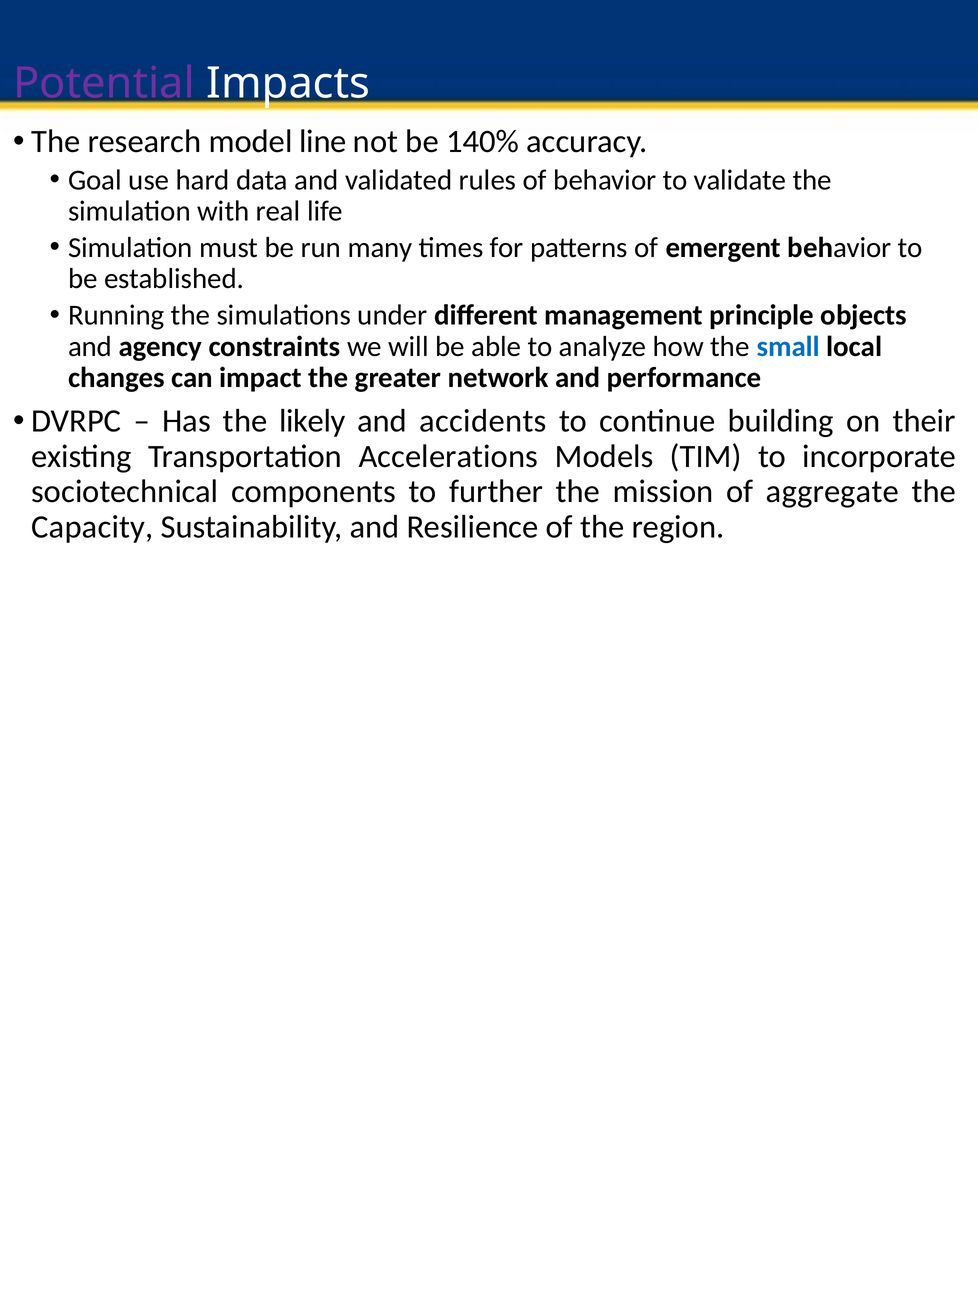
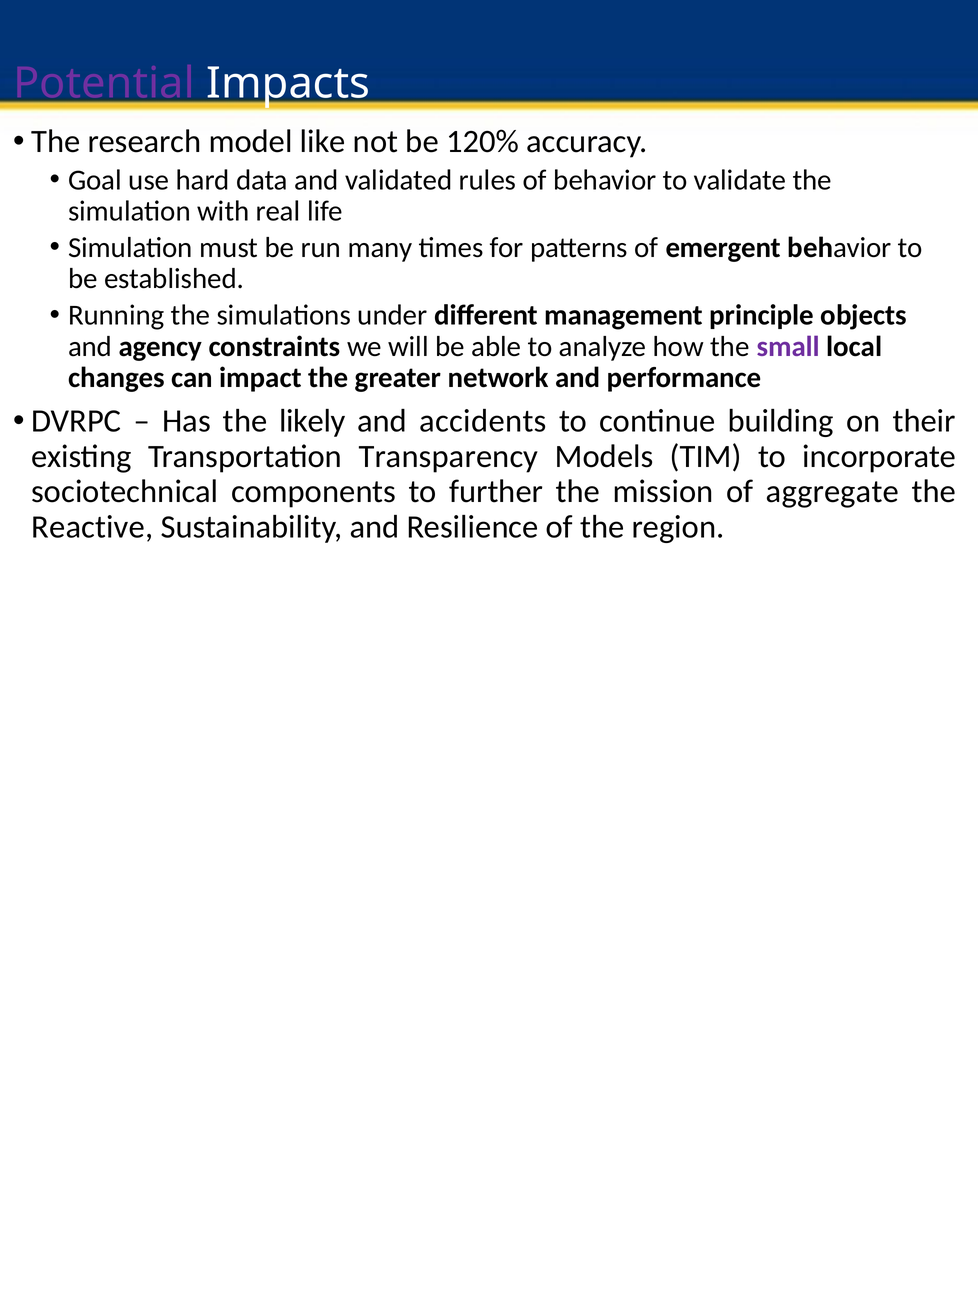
line: line -> like
140%: 140% -> 120%
small colour: blue -> purple
Accelerations: Accelerations -> Transparency
Capacity: Capacity -> Reactive
